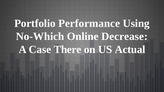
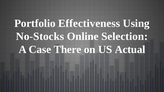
Performance: Performance -> Effectiveness
No-Which: No-Which -> No-Stocks
Decrease: Decrease -> Selection
